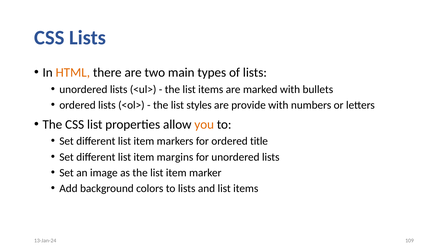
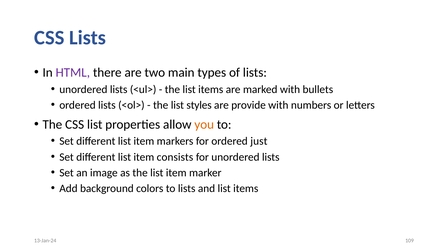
HTML colour: orange -> purple
title: title -> just
margins: margins -> consists
